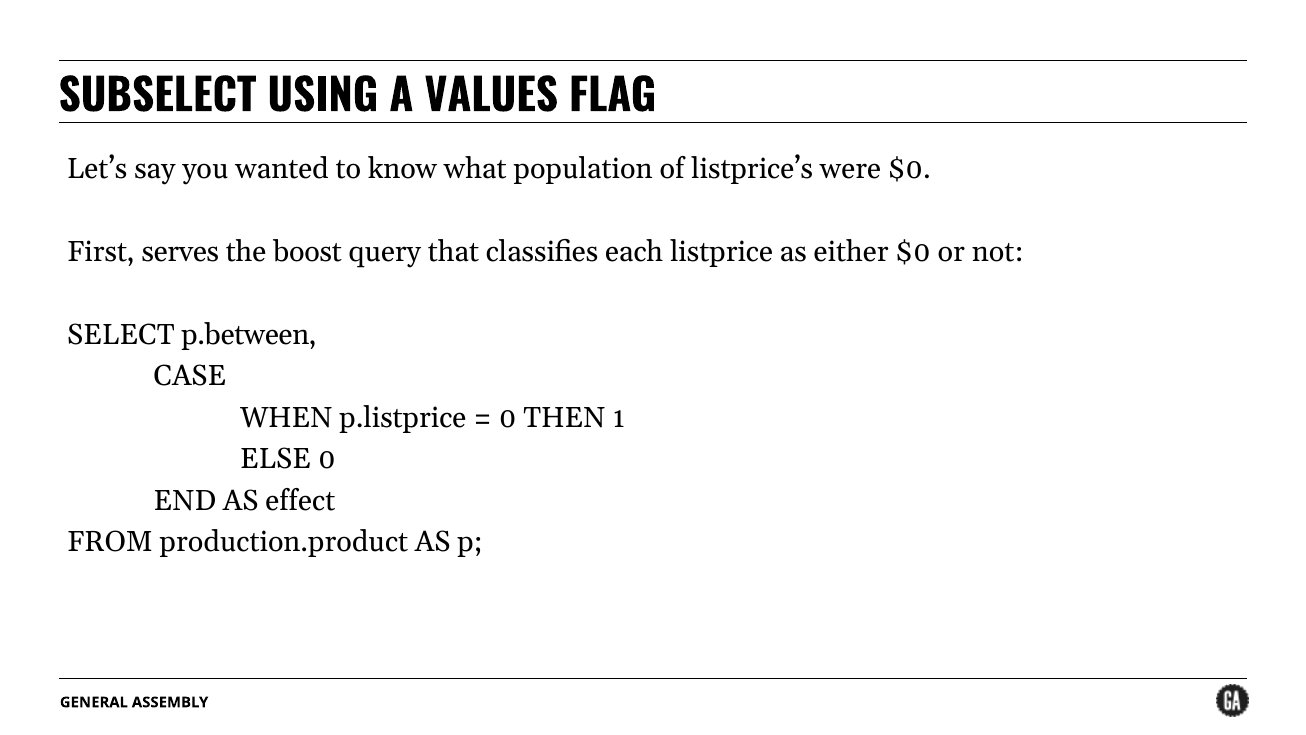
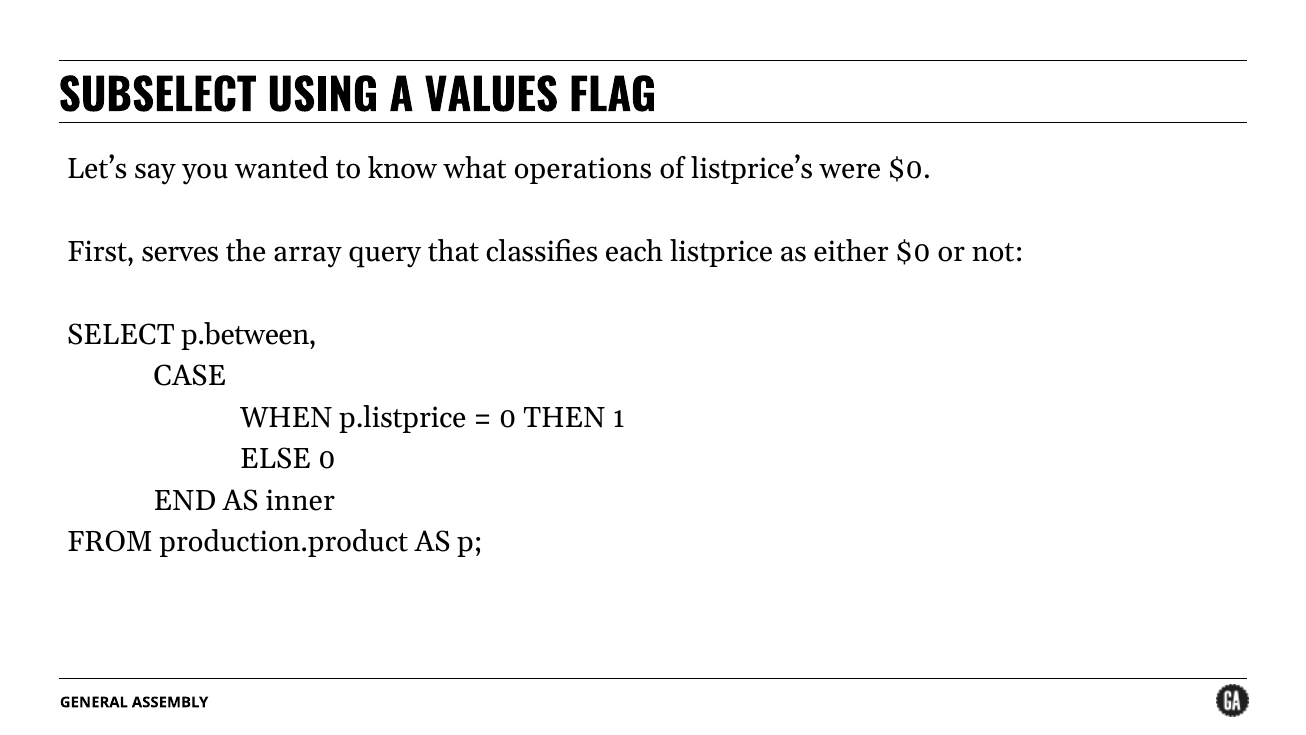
population: population -> operations
boost: boost -> array
effect: effect -> inner
